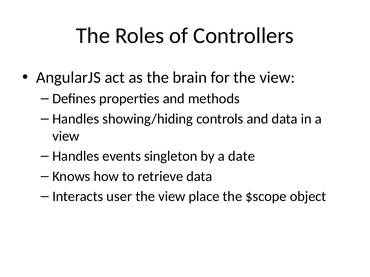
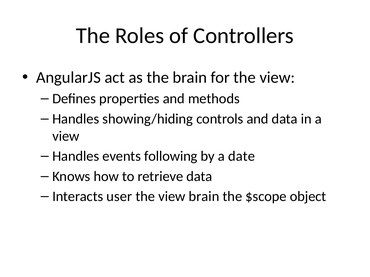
singleton: singleton -> following
view place: place -> brain
